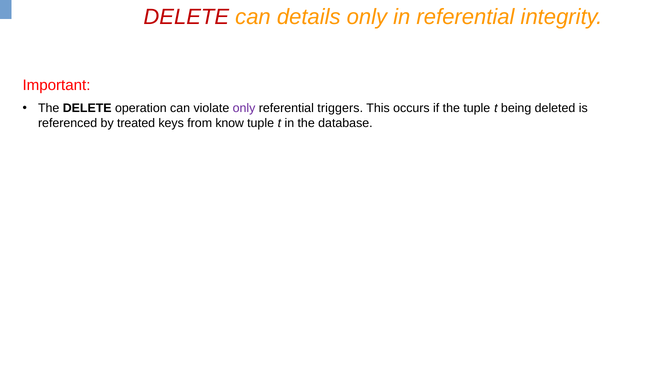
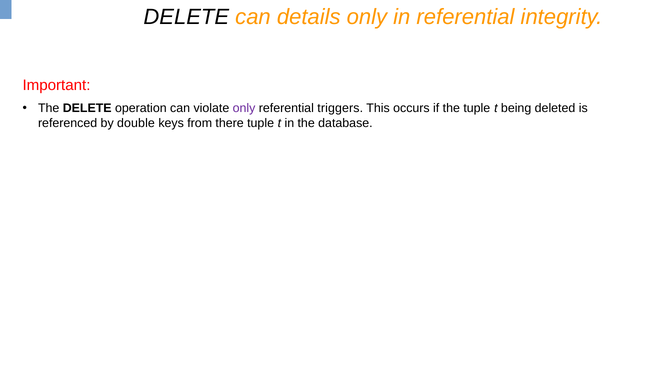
DELETE at (186, 17) colour: red -> black
treated: treated -> double
know: know -> there
